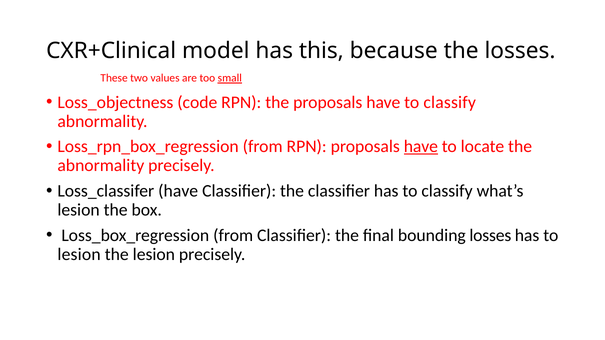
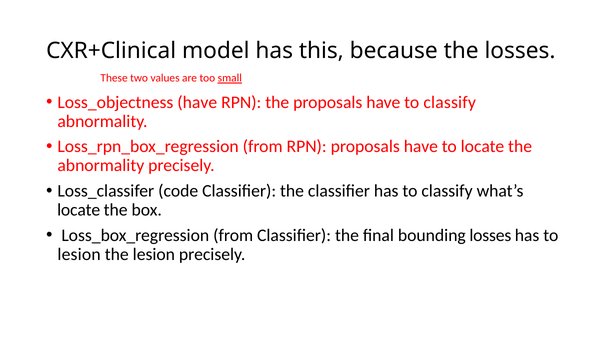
Loss_objectness code: code -> have
have at (421, 147) underline: present -> none
Loss_classifer have: have -> code
lesion at (79, 210): lesion -> locate
